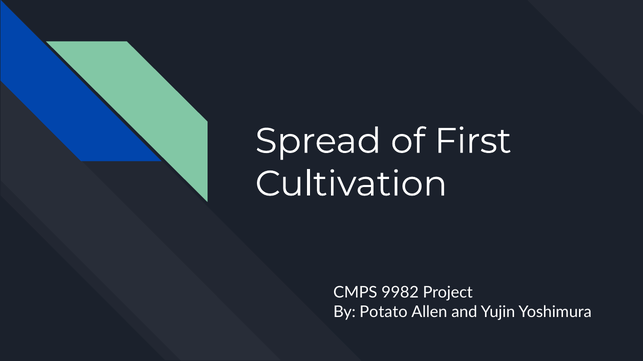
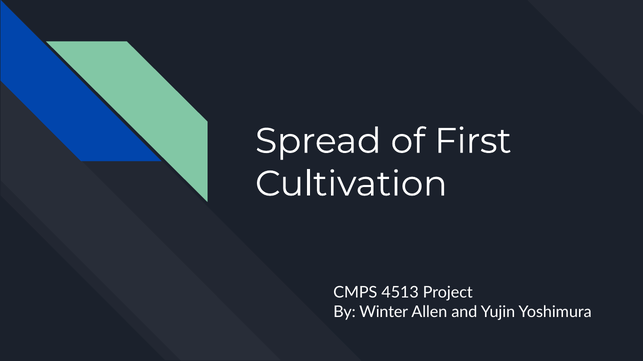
9982: 9982 -> 4513
Potato: Potato -> Winter
